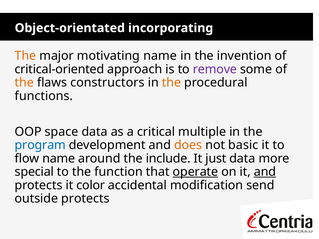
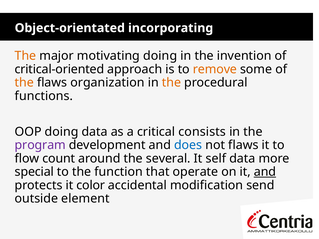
motivating name: name -> doing
remove colour: purple -> orange
constructors: constructors -> organization
OOP space: space -> doing
multiple: multiple -> consists
program colour: blue -> purple
does colour: orange -> blue
not basic: basic -> flaws
flow name: name -> count
include: include -> several
just: just -> self
operate underline: present -> none
outside protects: protects -> element
